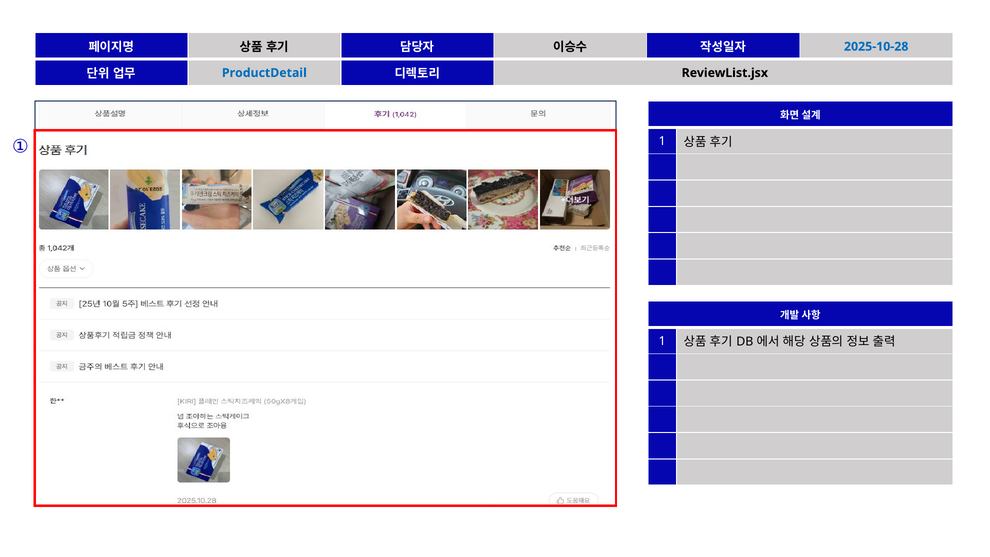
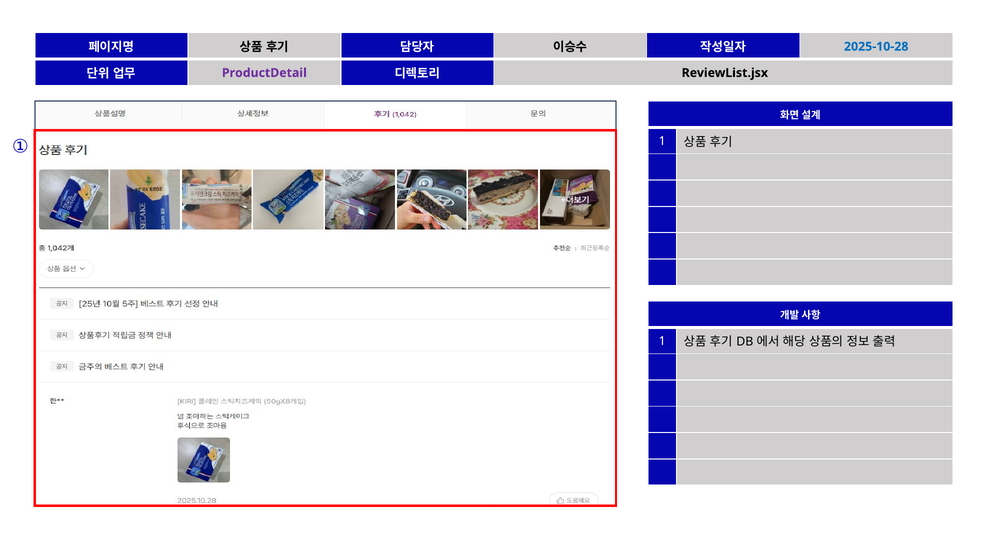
ProductDetail colour: blue -> purple
